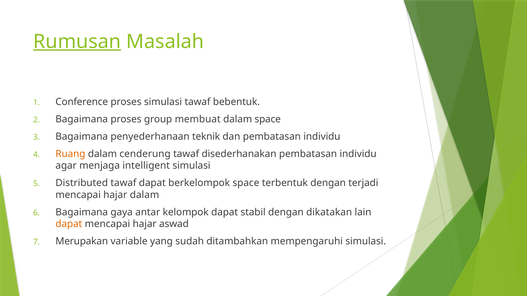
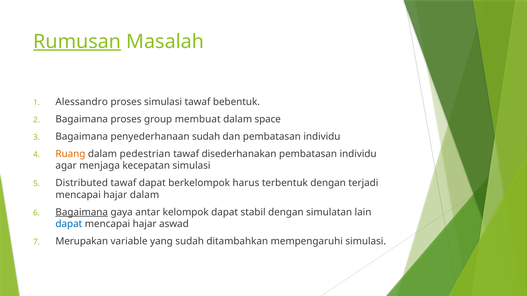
Conference: Conference -> Alessandro
penyederhanaan teknik: teknik -> sudah
cenderung: cenderung -> pedestrian
intelligent: intelligent -> kecepatan
berkelompok space: space -> harus
Bagaimana at (82, 212) underline: none -> present
dikatakan: dikatakan -> simulatan
dapat at (69, 224) colour: orange -> blue
